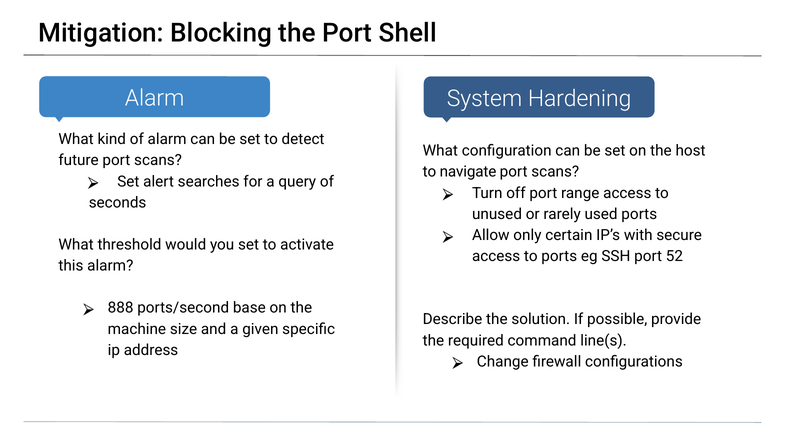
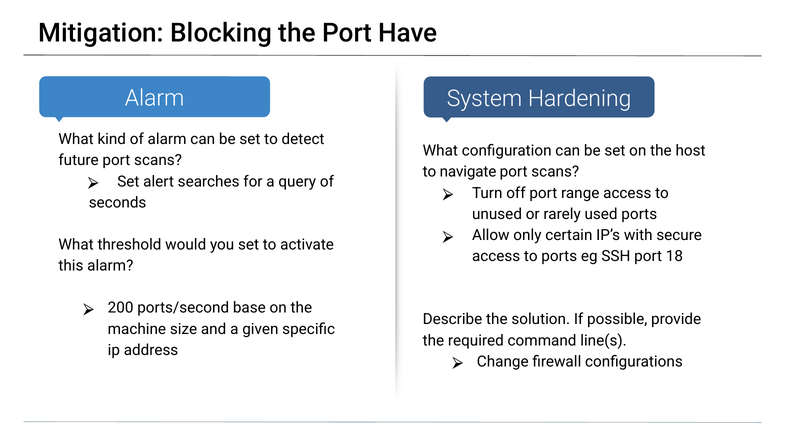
Shell: Shell -> Have
52: 52 -> 18
888: 888 -> 200
